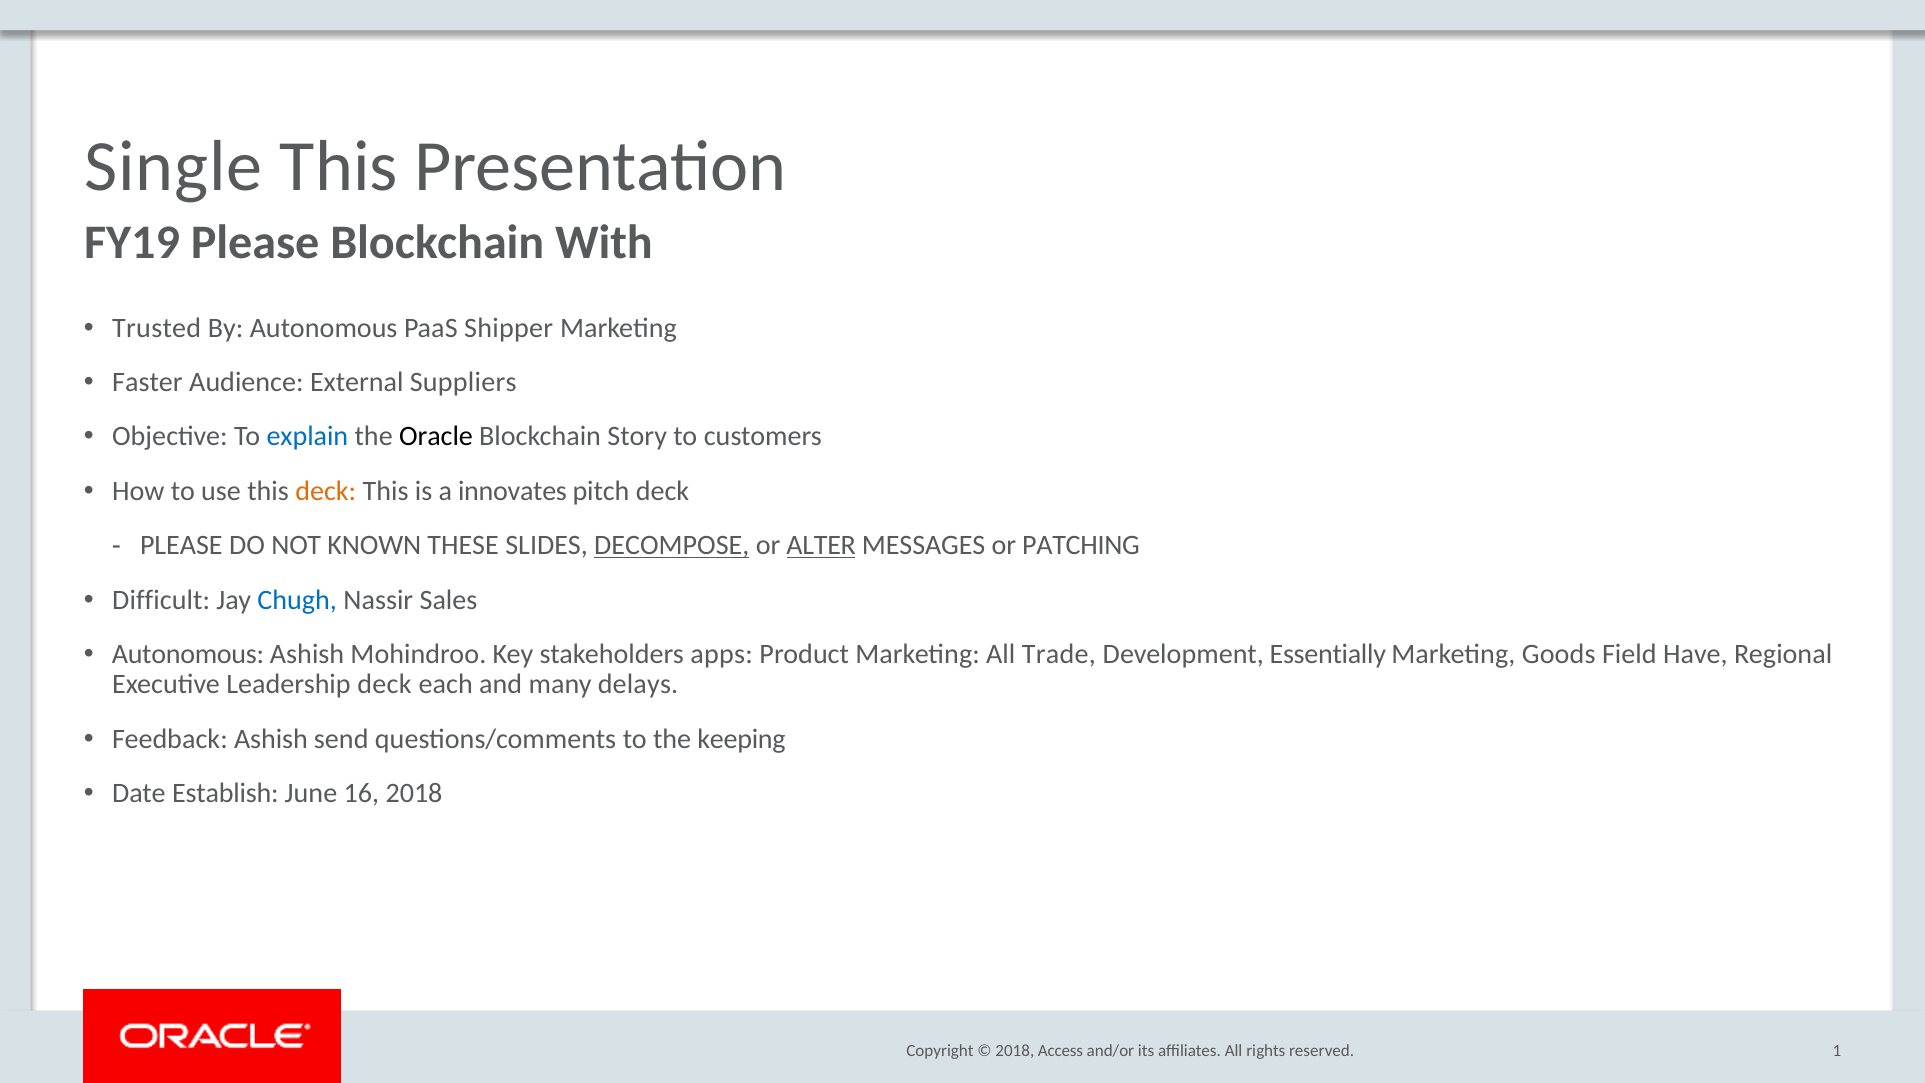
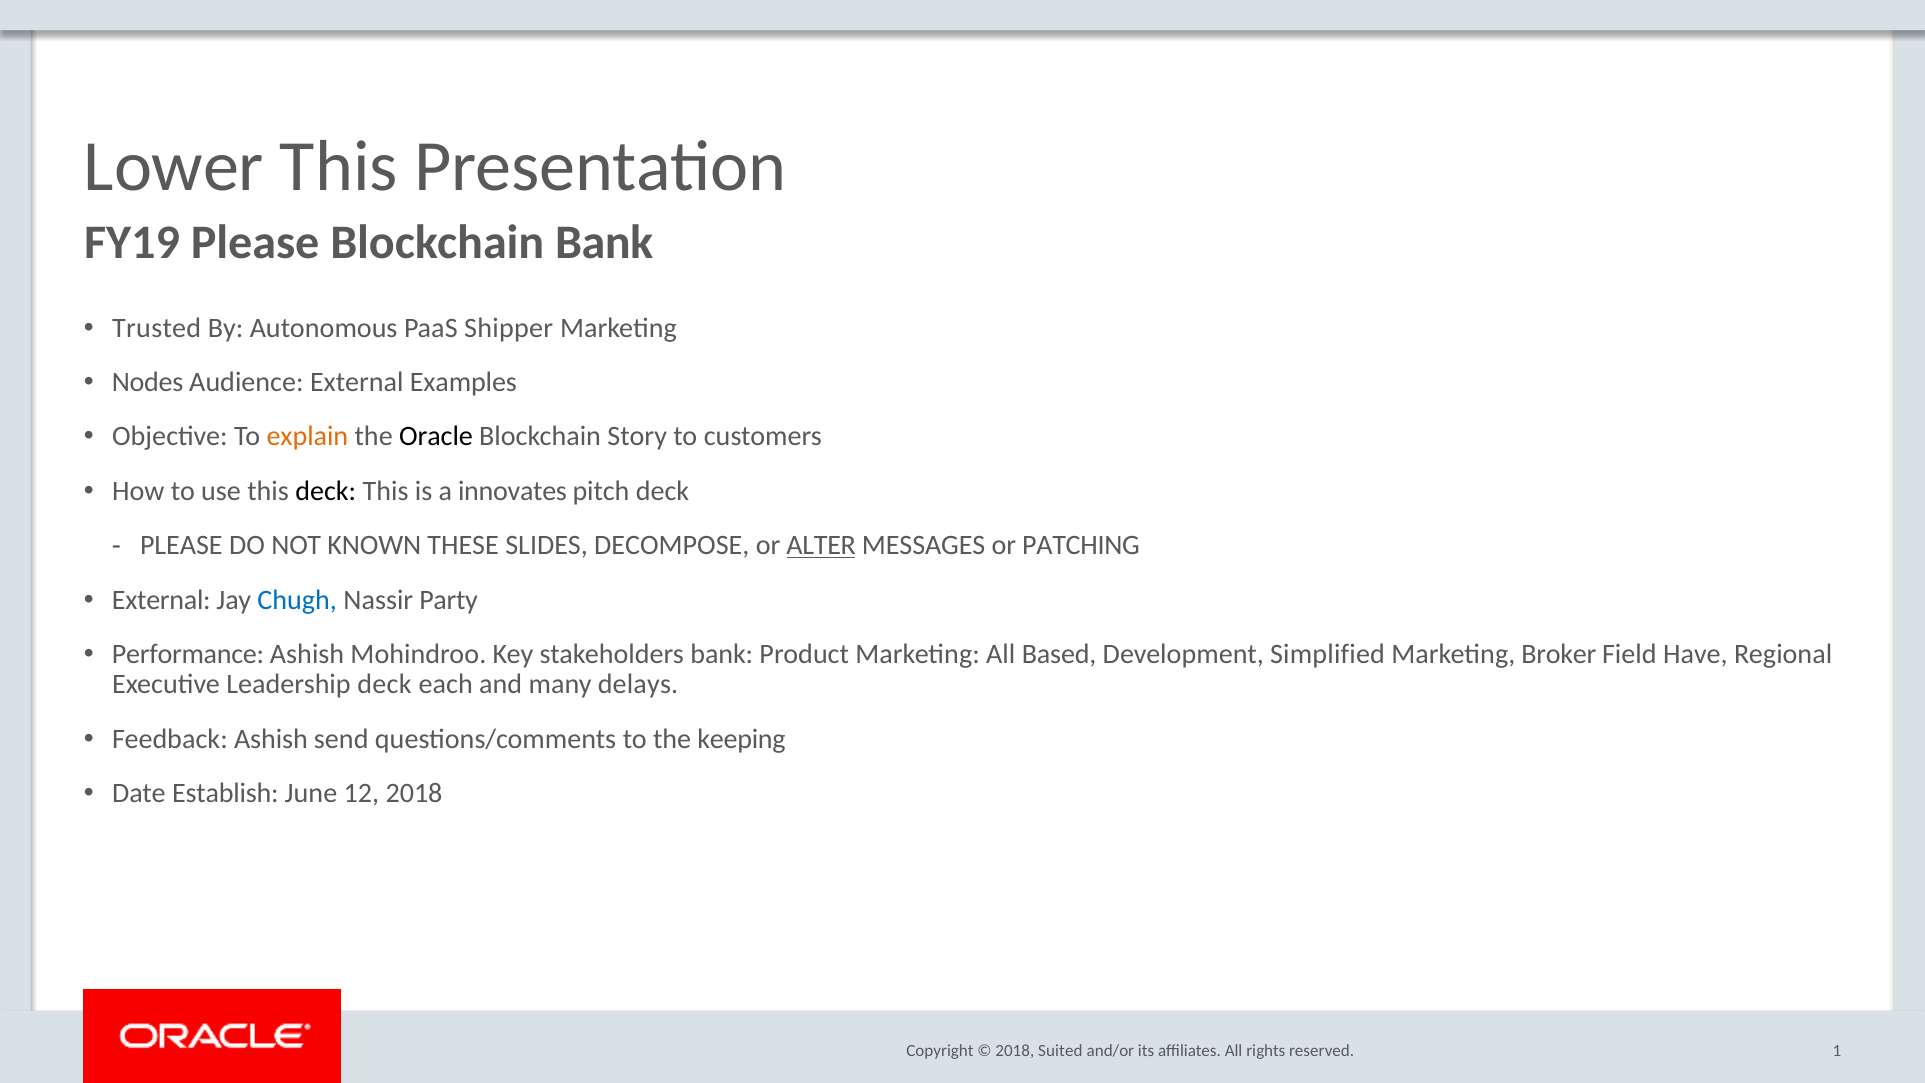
Single: Single -> Lower
Blockchain With: With -> Bank
Faster: Faster -> Nodes
Suppliers: Suppliers -> Examples
explain colour: blue -> orange
deck at (326, 491) colour: orange -> black
DECOMPOSE underline: present -> none
Difficult at (161, 600): Difficult -> External
Sales: Sales -> Party
Autonomous at (188, 654): Autonomous -> Performance
stakeholders apps: apps -> bank
Trade: Trade -> Based
Essentially: Essentially -> Simplified
Goods: Goods -> Broker
16: 16 -> 12
Access: Access -> Suited
